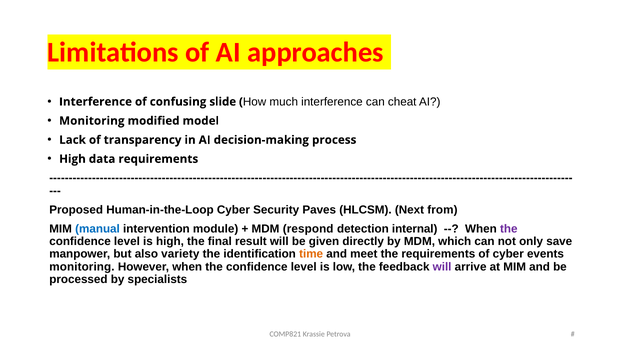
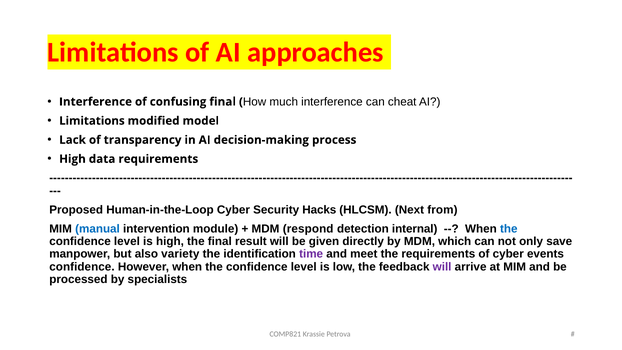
confusing slide: slide -> final
Monitoring at (92, 121): Monitoring -> Limitations
Paves: Paves -> Hacks
the at (509, 229) colour: purple -> blue
time colour: orange -> purple
monitoring at (82, 267): monitoring -> confidence
